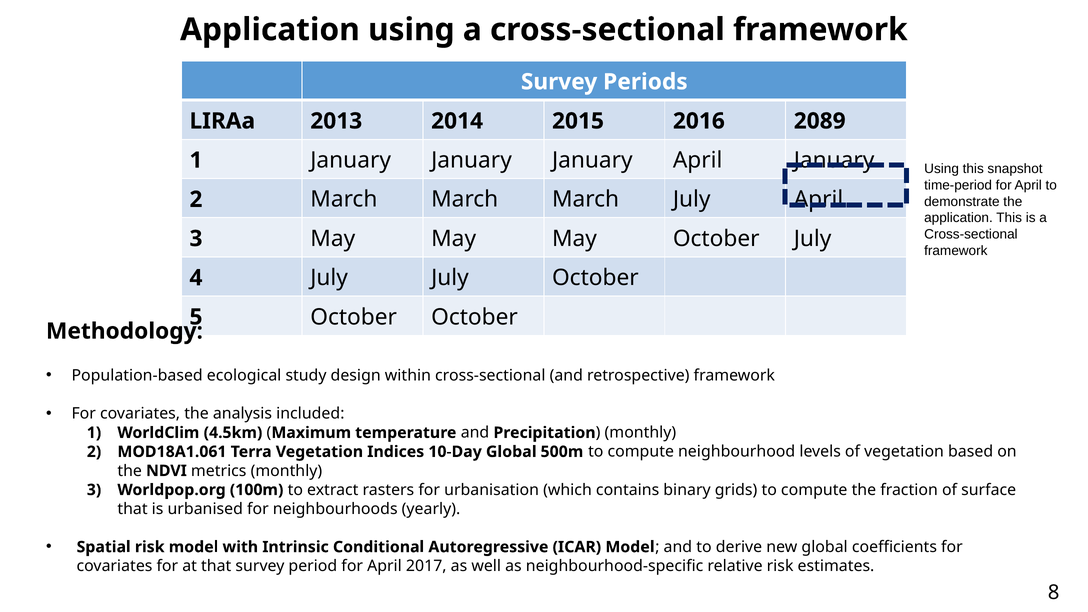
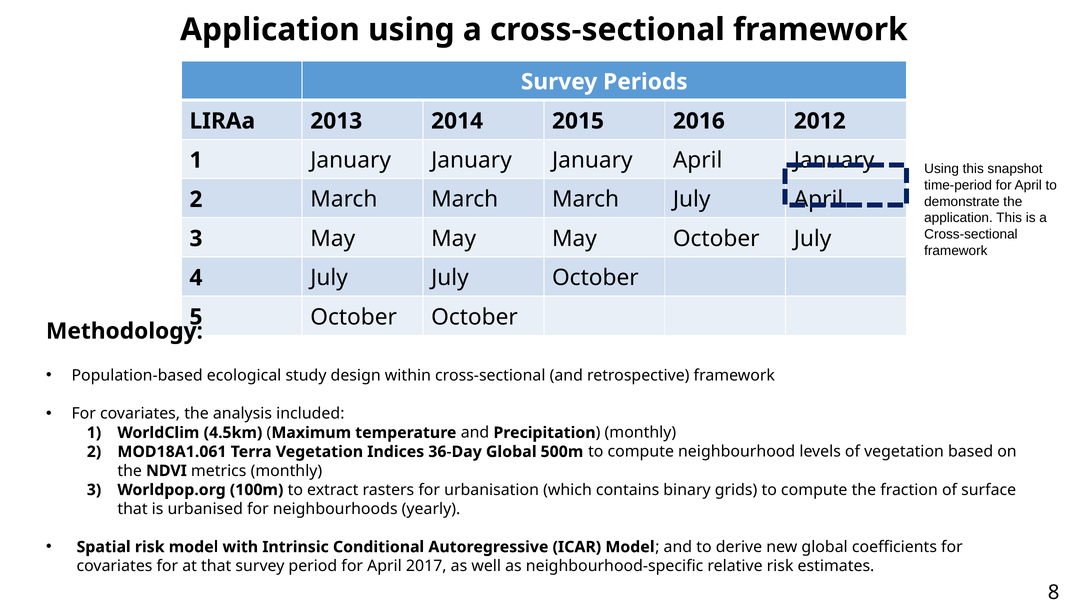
2089: 2089 -> 2012
10-Day: 10-Day -> 36-Day
